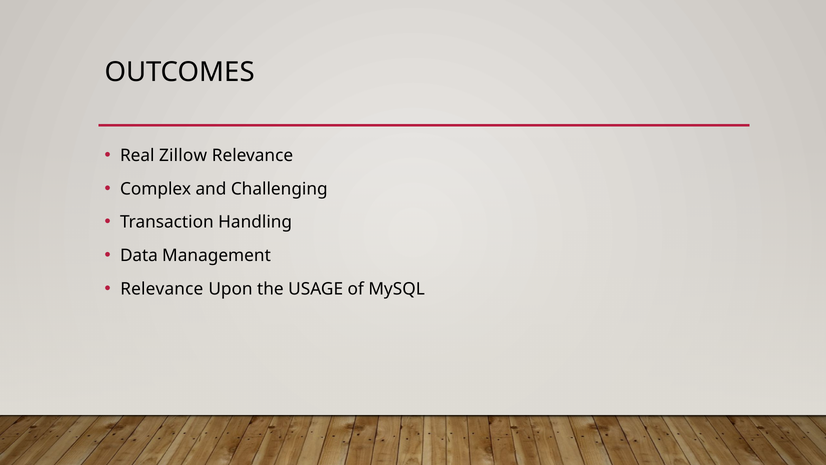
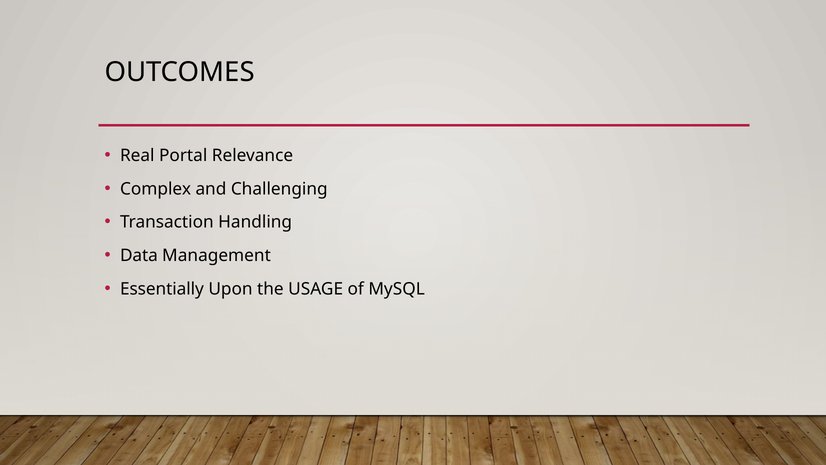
Zillow: Zillow -> Portal
Relevance at (162, 289): Relevance -> Essentially
